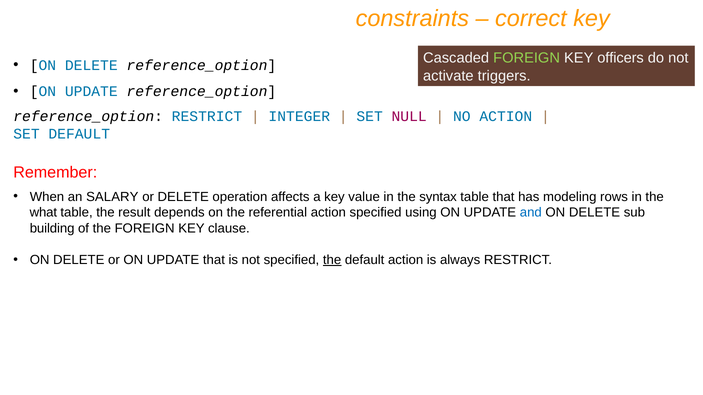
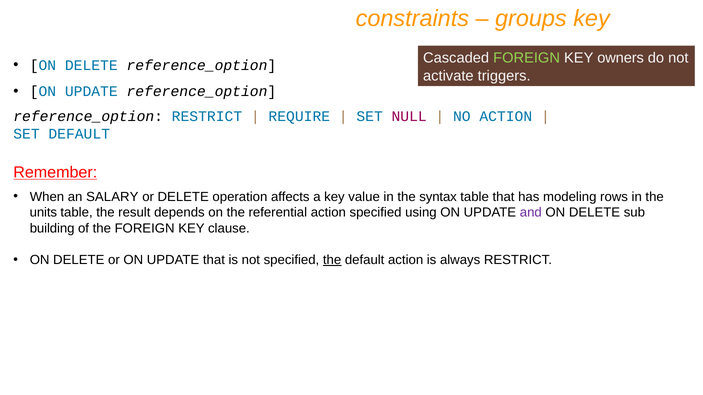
correct: correct -> groups
officers: officers -> owners
INTEGER: INTEGER -> REQUIRE
Remember underline: none -> present
what: what -> units
and colour: blue -> purple
